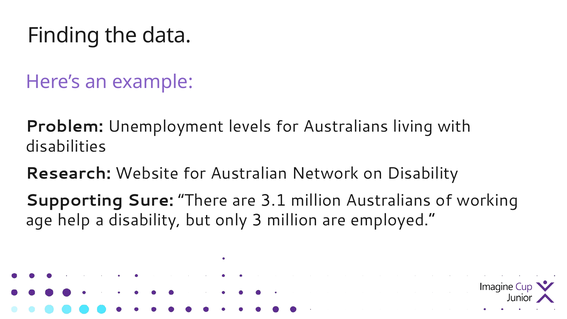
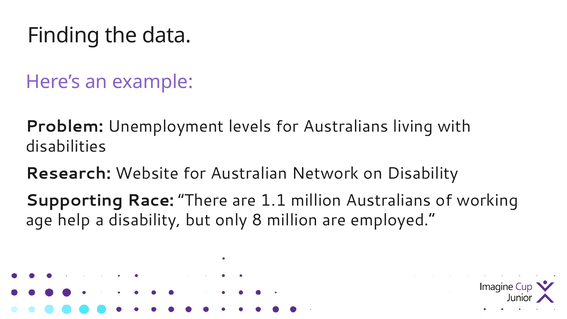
Sure: Sure -> Race
3.1: 3.1 -> 1.1
3: 3 -> 8
